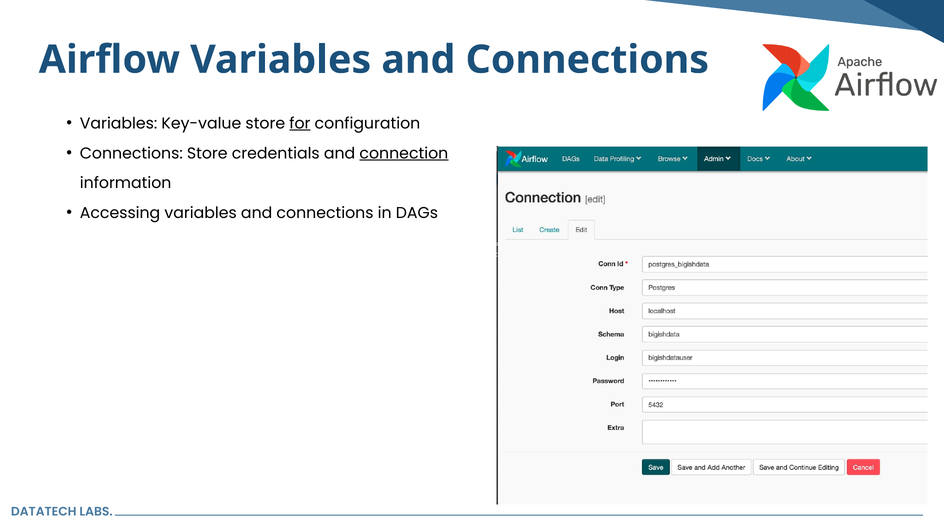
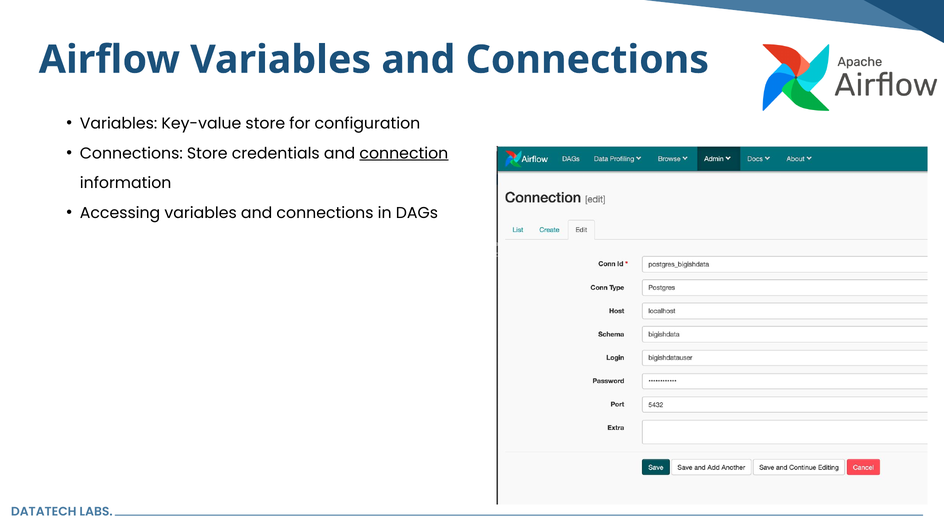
for underline: present -> none
